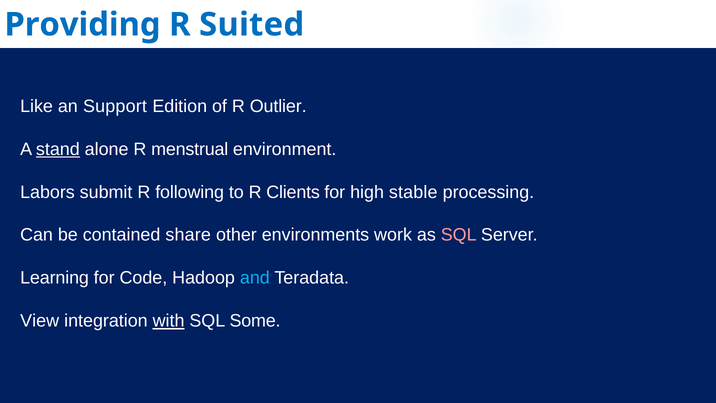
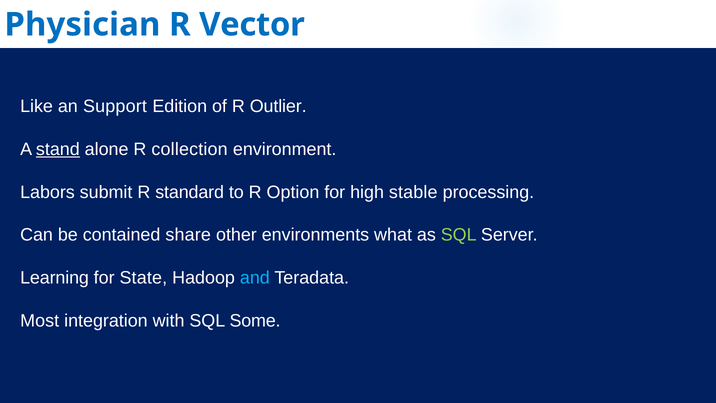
Providing: Providing -> Physician
Suited: Suited -> Vector
menstrual: menstrual -> collection
following: following -> standard
Clients: Clients -> Option
work: work -> what
SQL at (459, 235) colour: pink -> light green
Code: Code -> State
View: View -> Most
with at (169, 321) underline: present -> none
